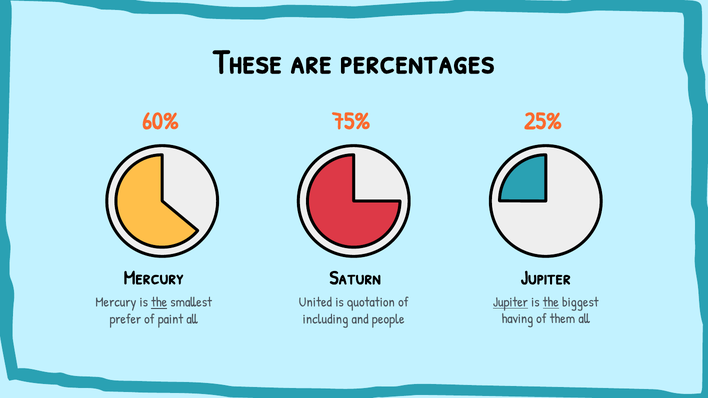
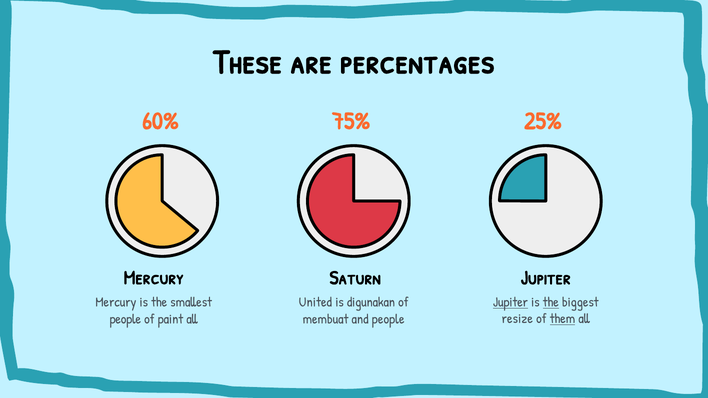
the at (159, 303) underline: present -> none
quotation: quotation -> digunakan
having: having -> resize
them underline: none -> present
prefer at (125, 319): prefer -> people
including: including -> membuat
